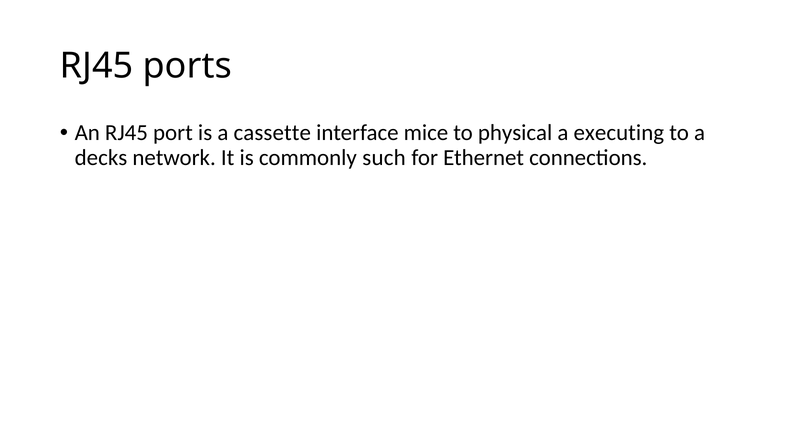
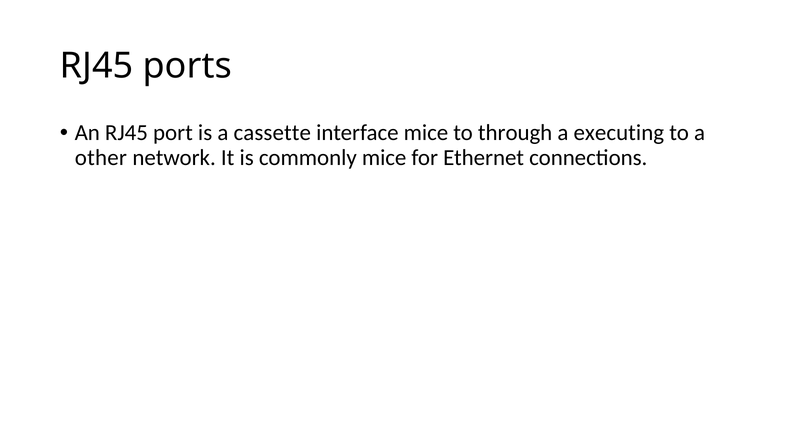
physical: physical -> through
decks: decks -> other
commonly such: such -> mice
